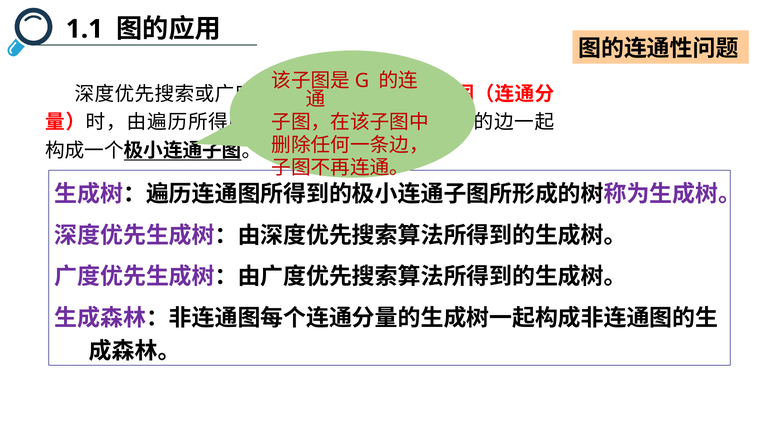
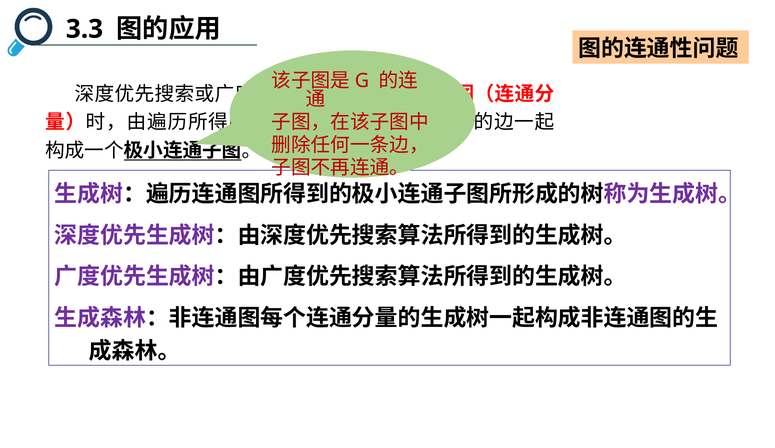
1.1: 1.1 -> 3.3
